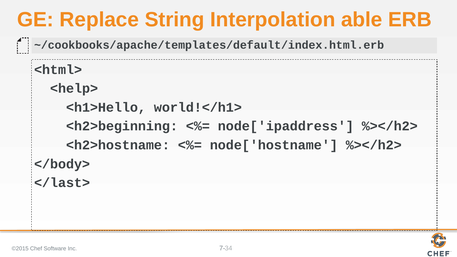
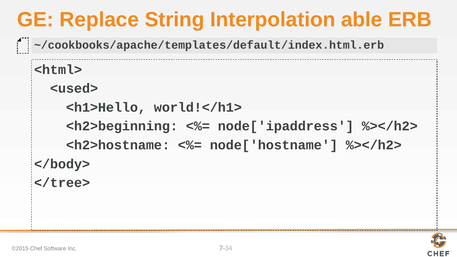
<help>: <help> -> <used>
</last>: </last> -> </tree>
